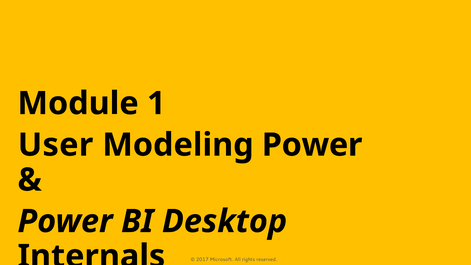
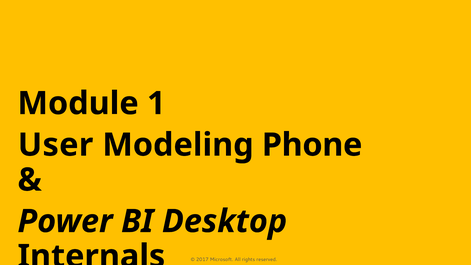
Modeling Power: Power -> Phone
